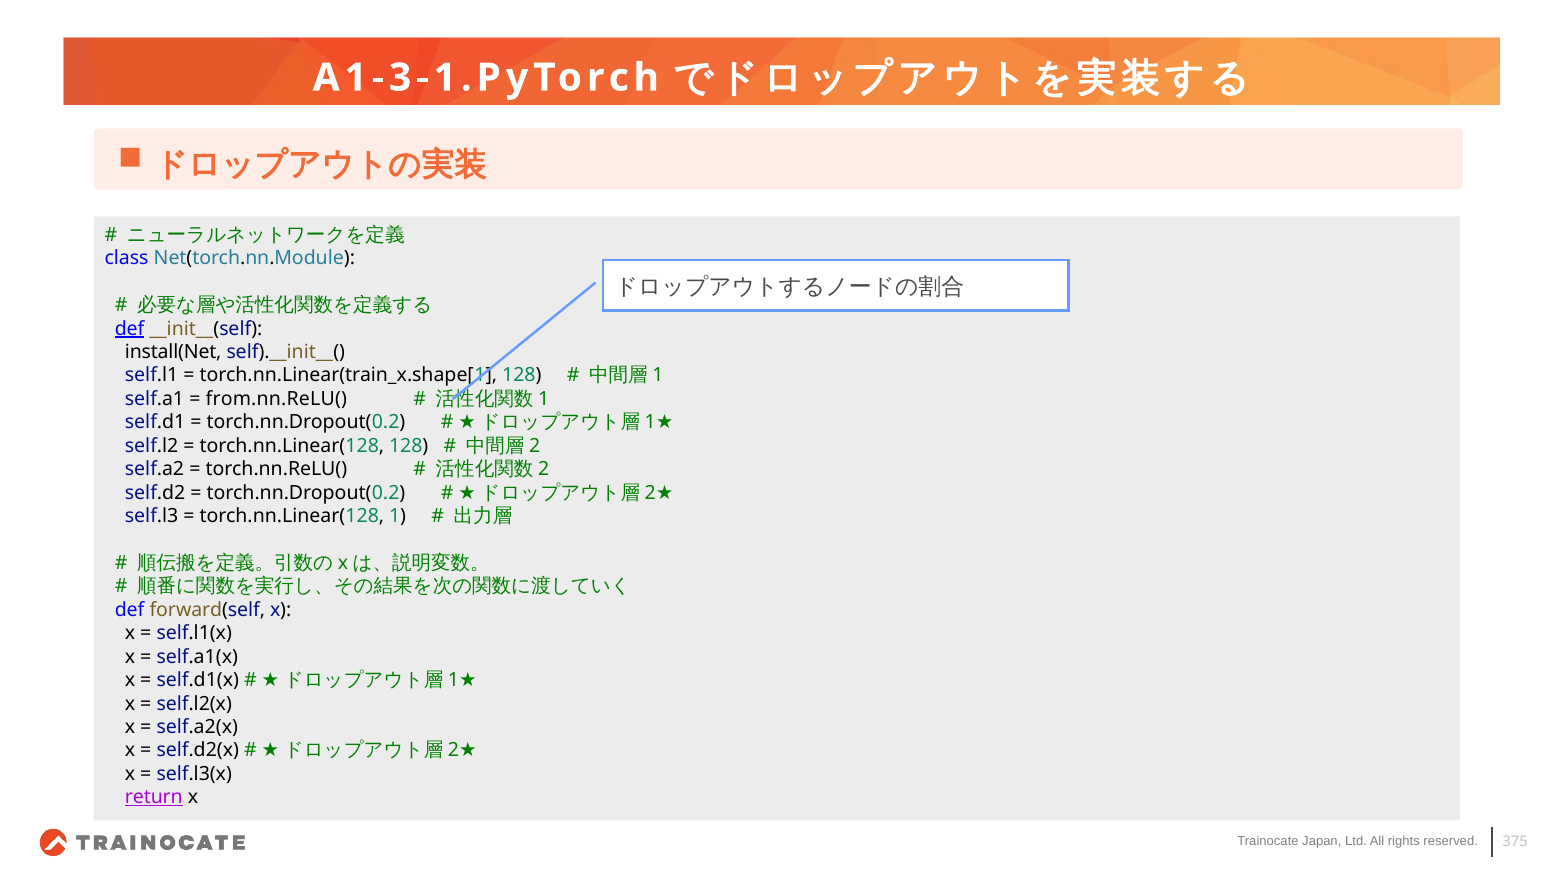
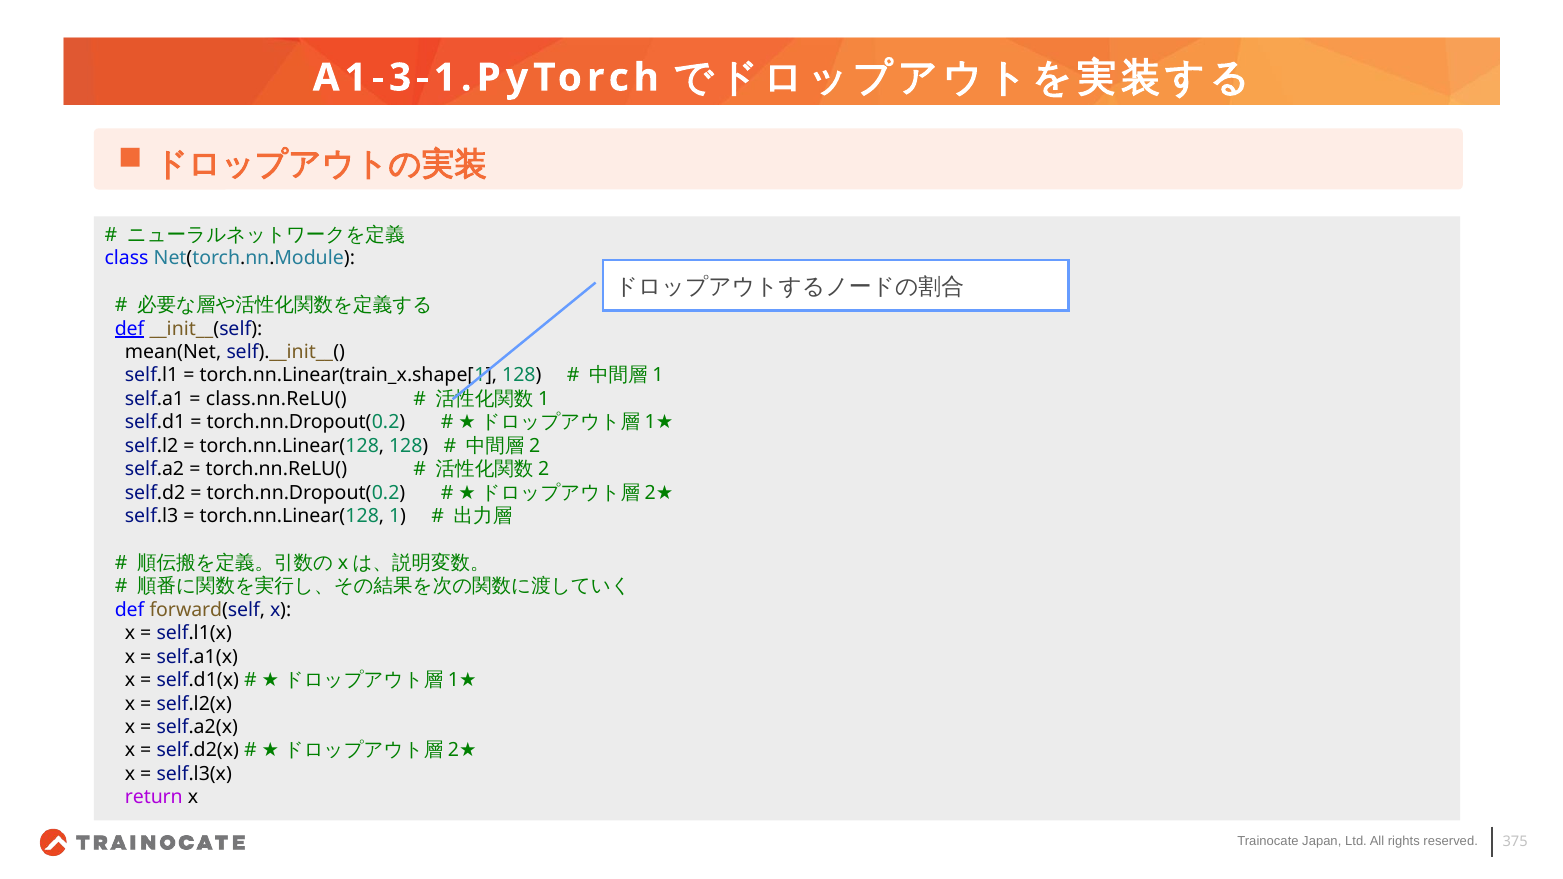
install(Net: install(Net -> mean(Net
from.nn.ReLU(: from.nn.ReLU( -> class.nn.ReLU(
return underline: present -> none
